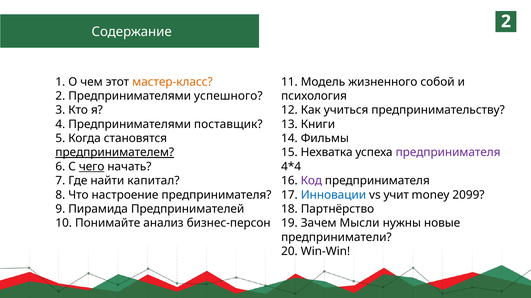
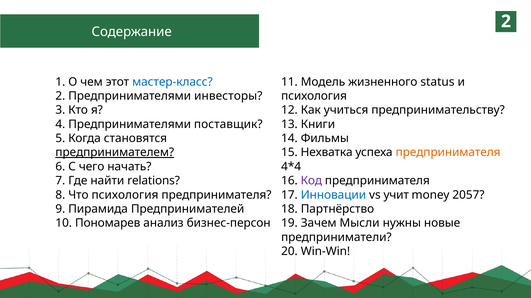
мастер-класс colour: orange -> blue
собой: собой -> status
успешного: успешного -> инвесторы
предпринимателя at (448, 153) colour: purple -> orange
чего underline: present -> none
капитал: капитал -> relations
Что настроение: настроение -> психология
2099: 2099 -> 2057
Понимайте: Понимайте -> Пономарев
